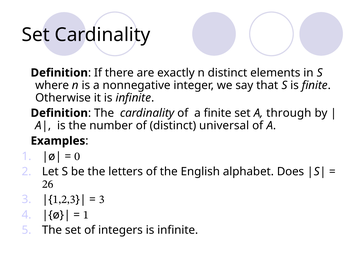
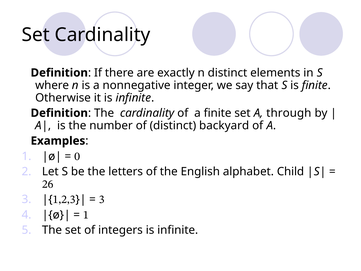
universal: universal -> backyard
Does: Does -> Child
